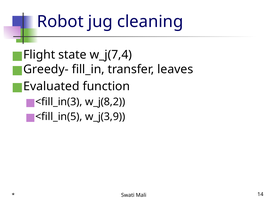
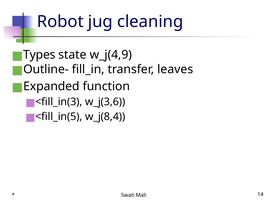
Flight: Flight -> Types
w_j(7,4: w_j(7,4 -> w_j(4,9
Greedy-: Greedy- -> Outline-
Evaluated: Evaluated -> Expanded
w_j(8,2: w_j(8,2 -> w_j(3,6
w_j(3,9: w_j(3,9 -> w_j(8,4
